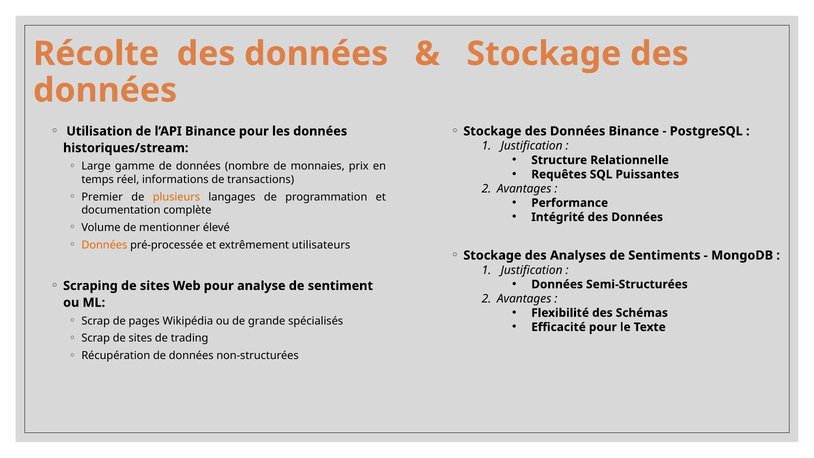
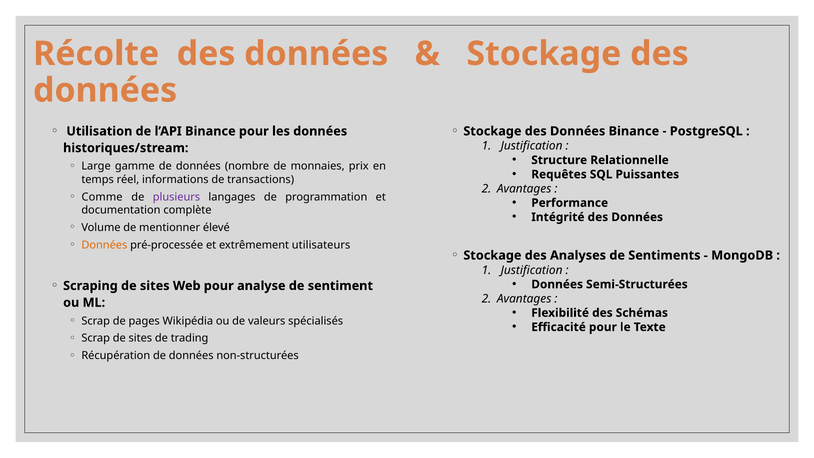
Premier: Premier -> Comme
plusieurs colour: orange -> purple
grande: grande -> valeurs
